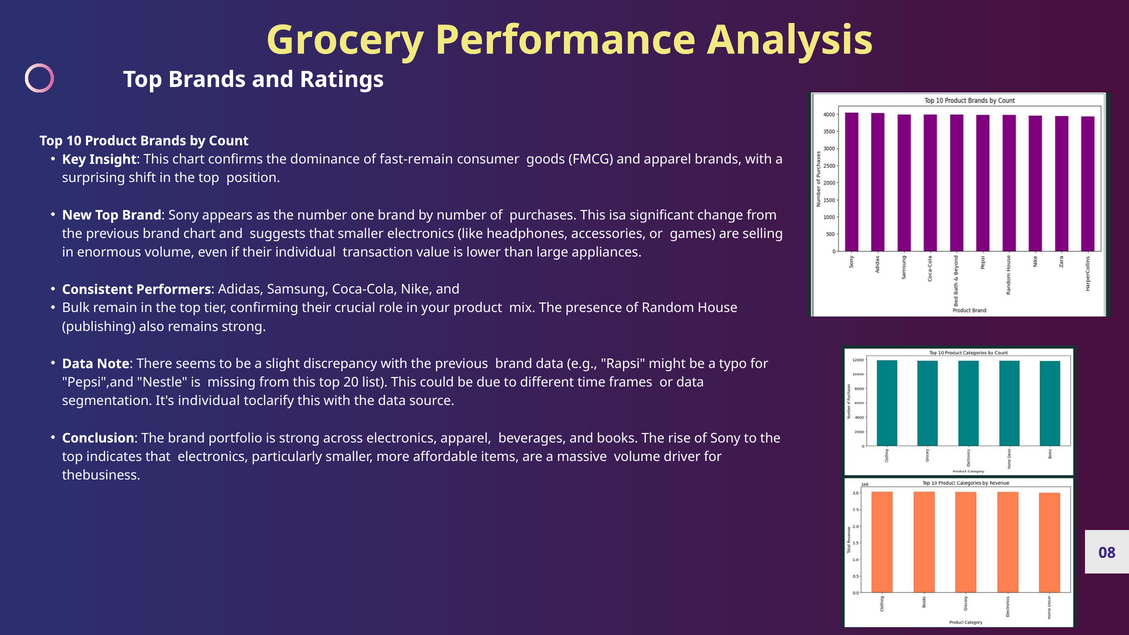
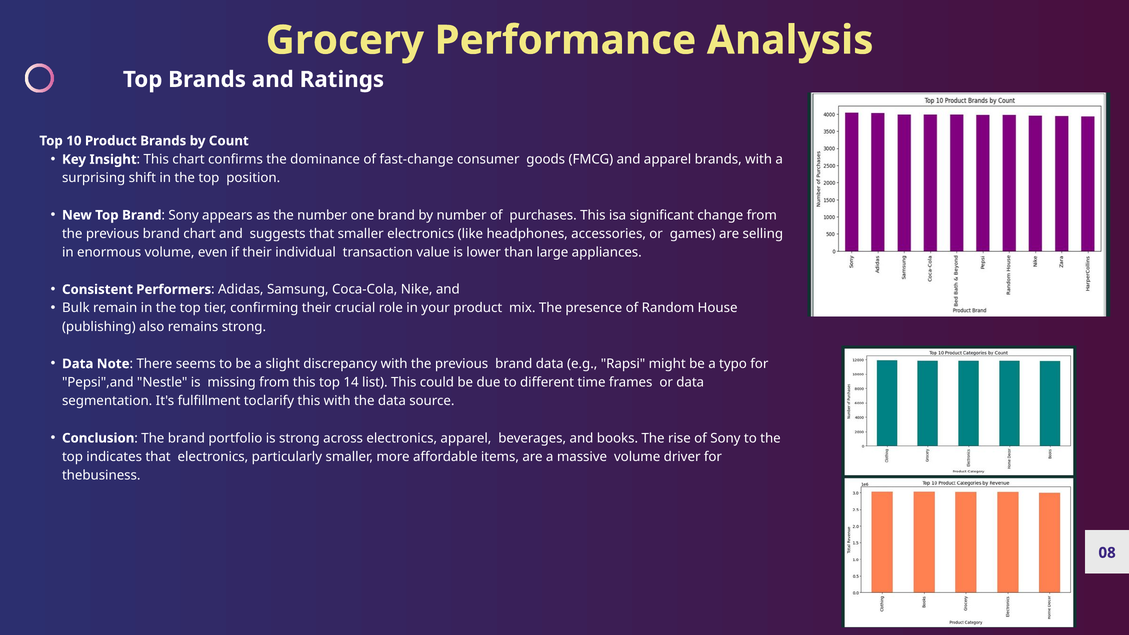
fast-remain: fast-remain -> fast-change
20: 20 -> 14
It's individual: individual -> fulfillment
